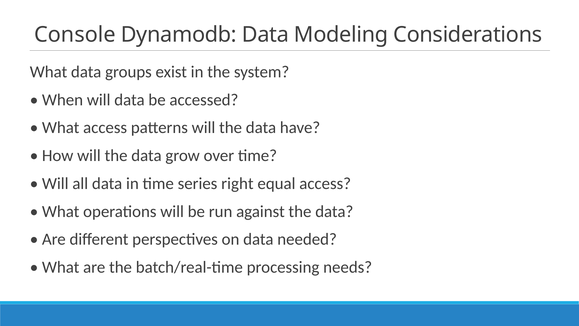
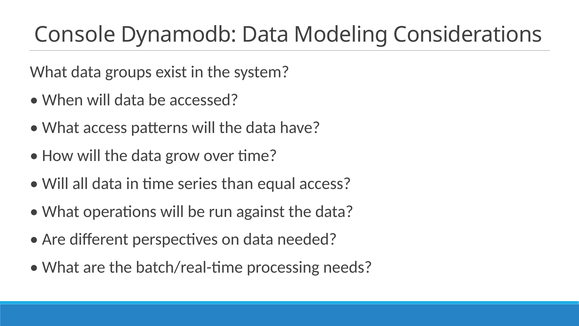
right: right -> than
